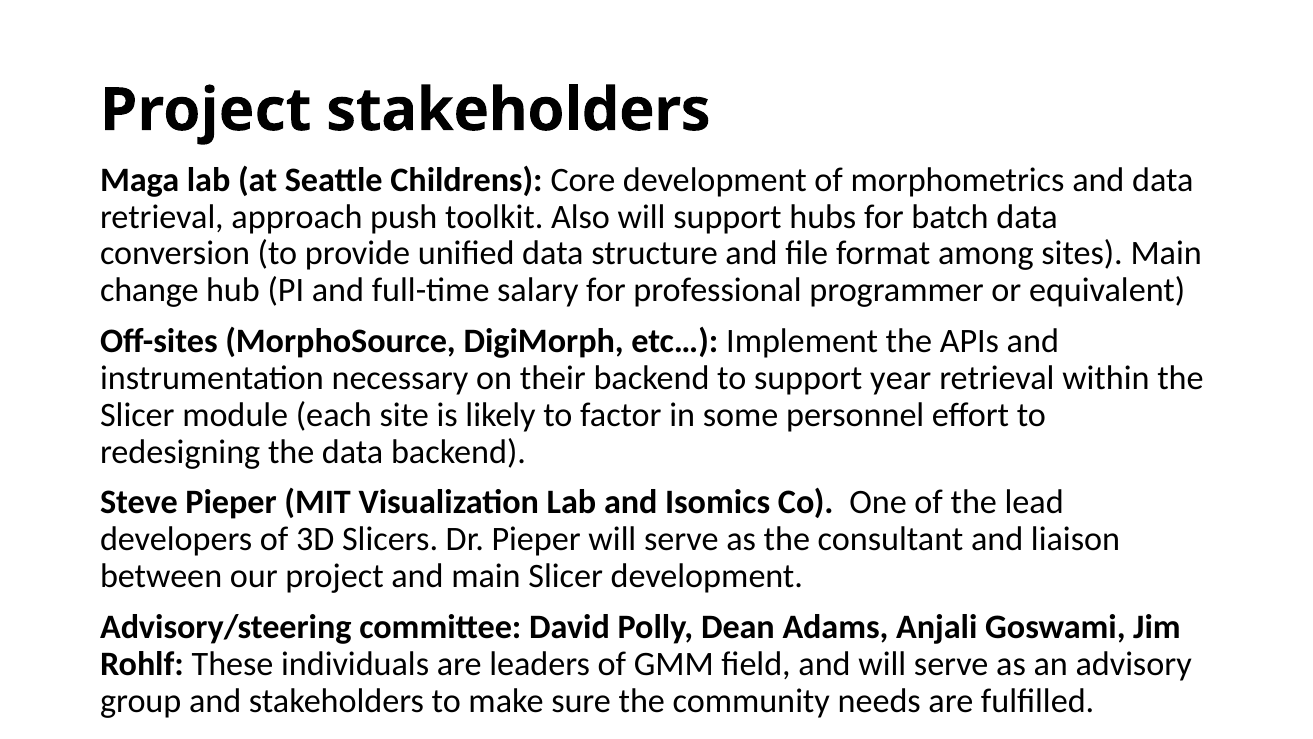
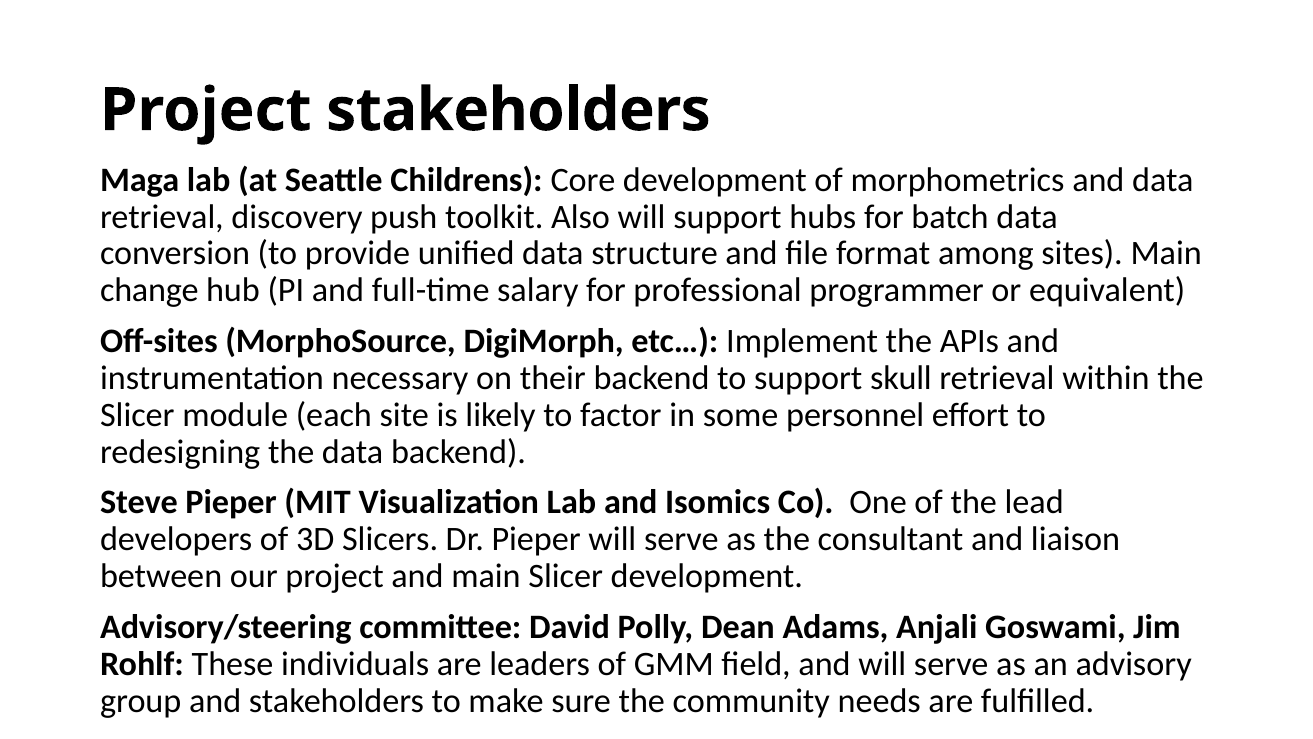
approach: approach -> discovery
year: year -> skull
